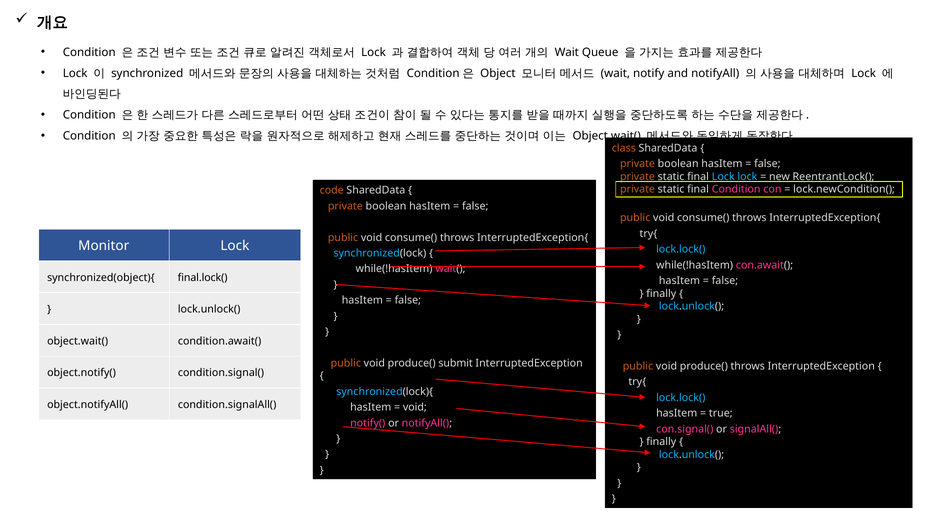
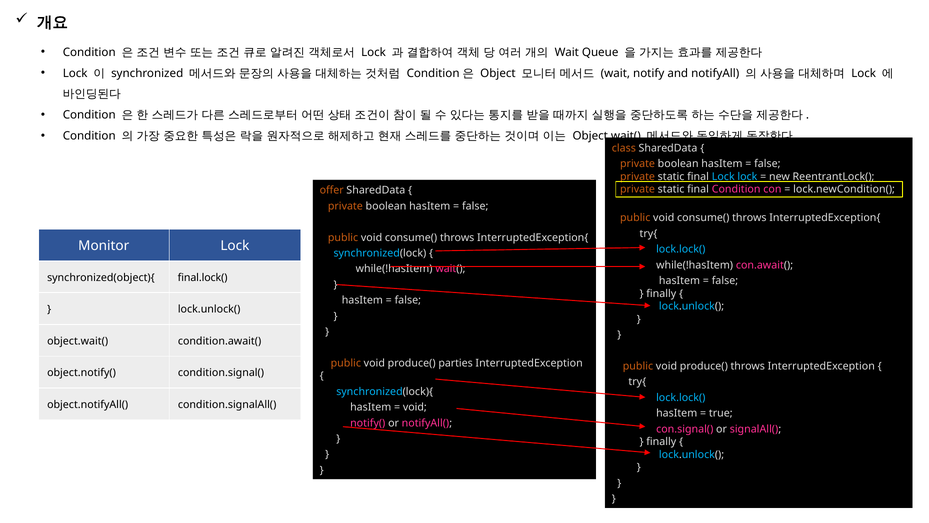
code: code -> offer
submit: submit -> parties
